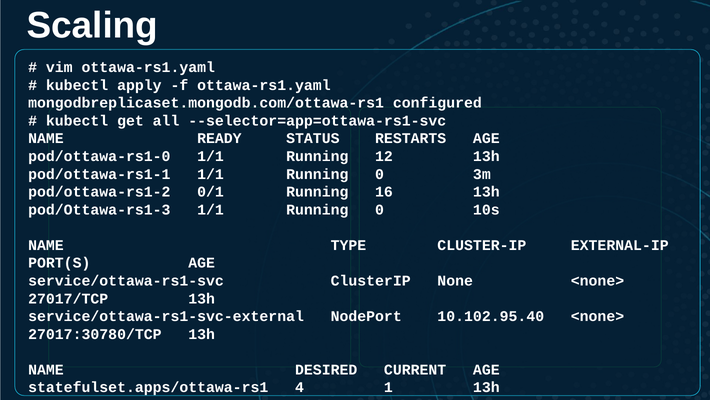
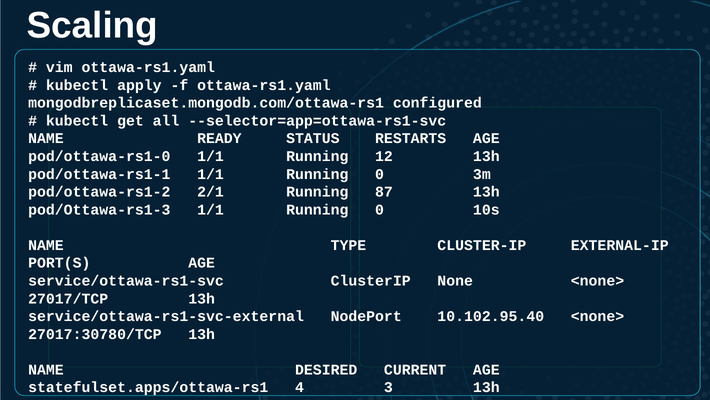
0/1: 0/1 -> 2/1
16: 16 -> 87
1: 1 -> 3
